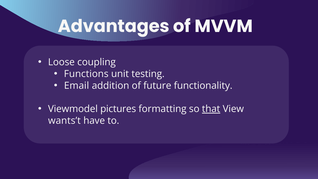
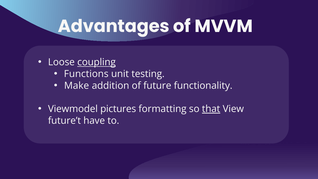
coupling underline: none -> present
Email: Email -> Make
wants’t: wants’t -> future’t
